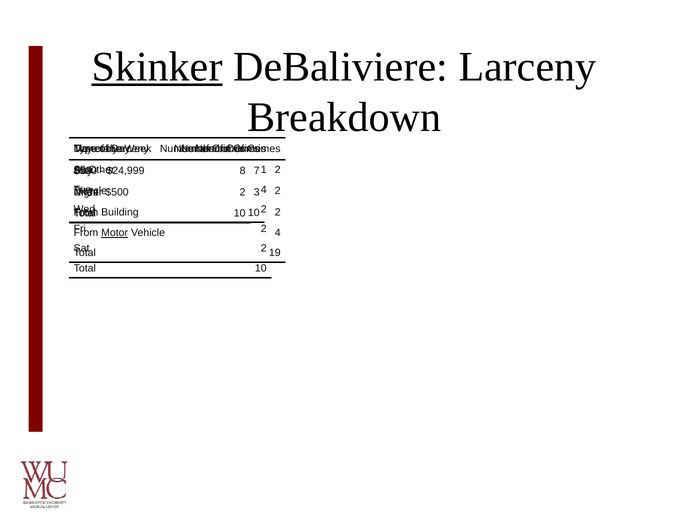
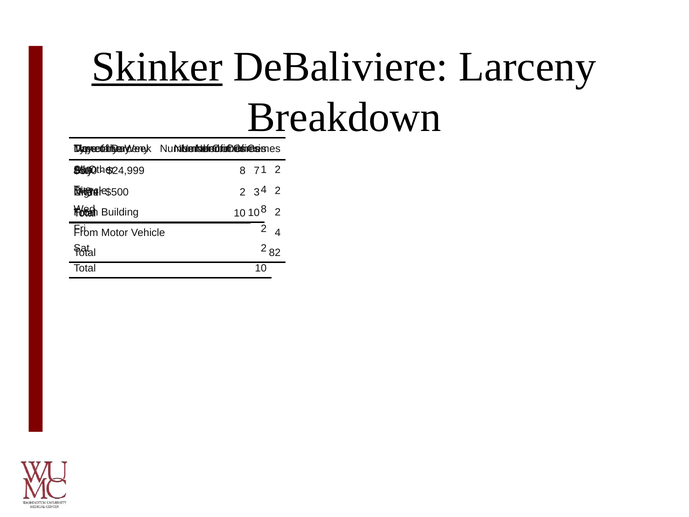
2 at (264, 209): 2 -> 8
Motor underline: present -> none
19: 19 -> 82
